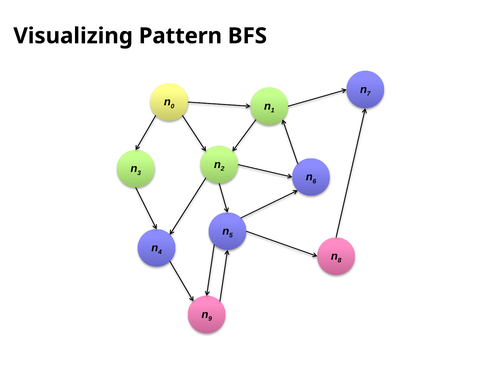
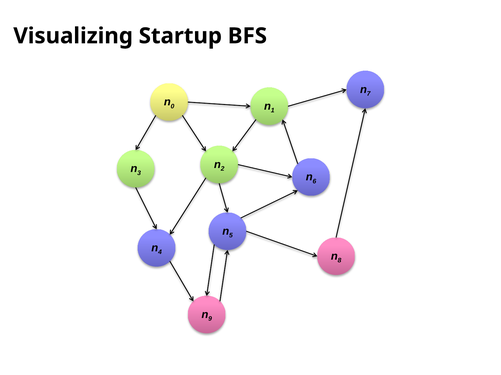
Pattern: Pattern -> Startup
